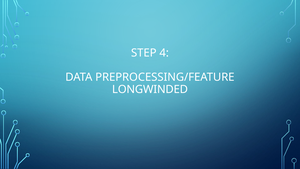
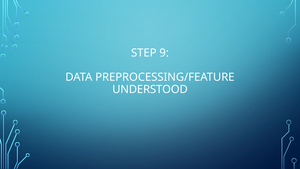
4: 4 -> 9
LONGWINDED: LONGWINDED -> UNDERSTOOD
